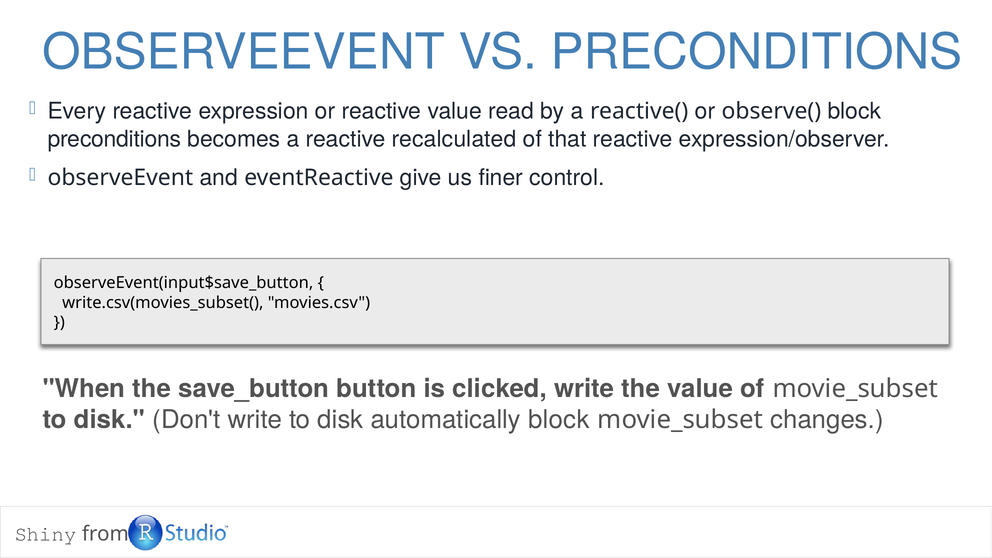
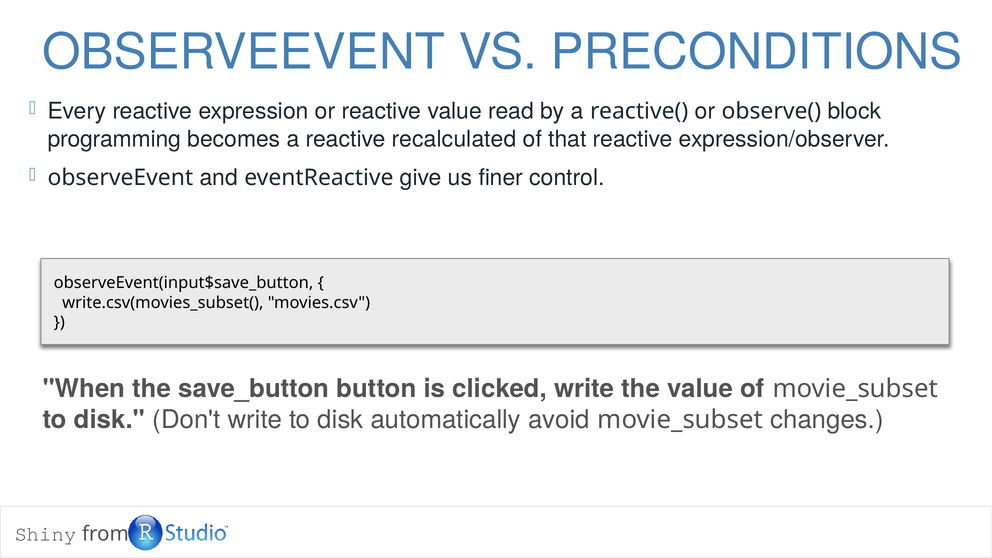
preconditions at (114, 139): preconditions -> programming
automatically block: block -> avoid
